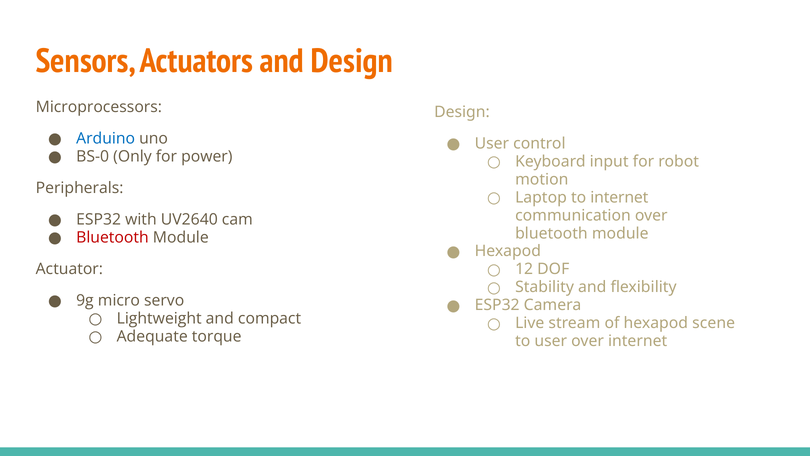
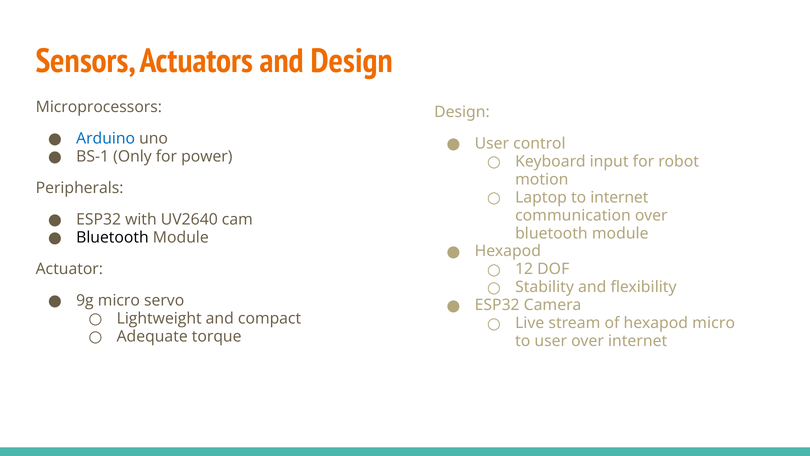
BS-0: BS-0 -> BS-1
Bluetooth at (112, 237) colour: red -> black
hexapod scene: scene -> micro
